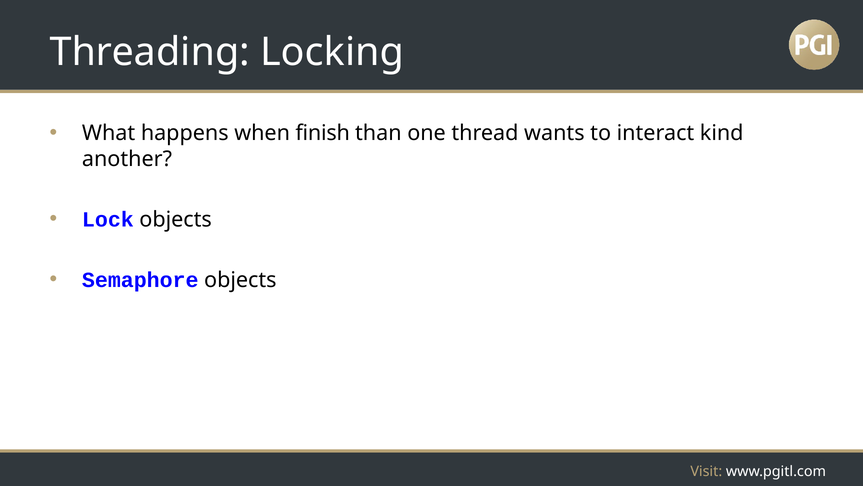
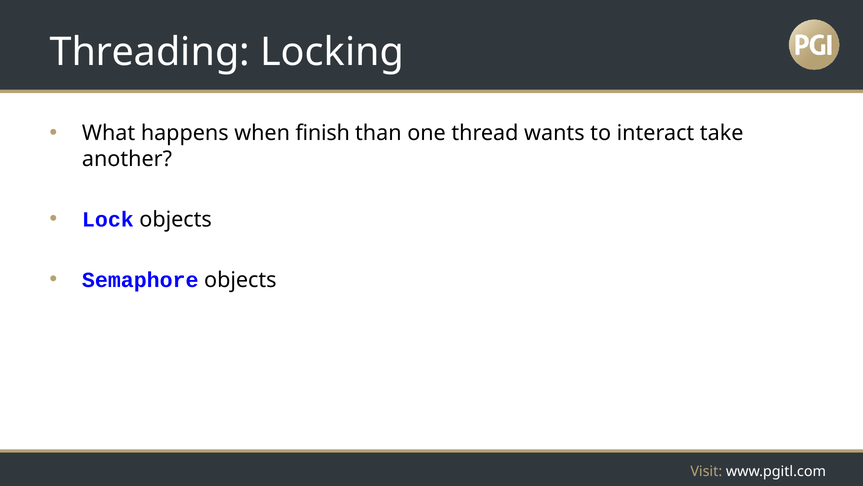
kind: kind -> take
